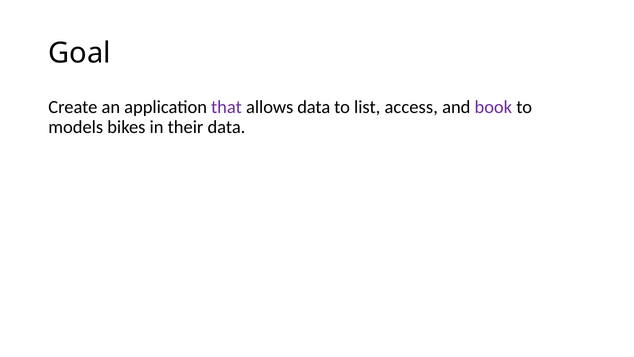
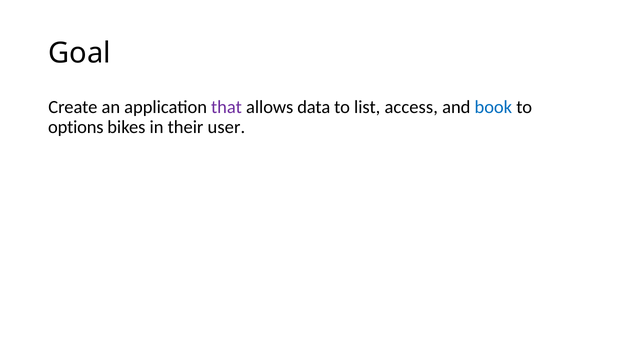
book colour: purple -> blue
models: models -> options
their data: data -> user
